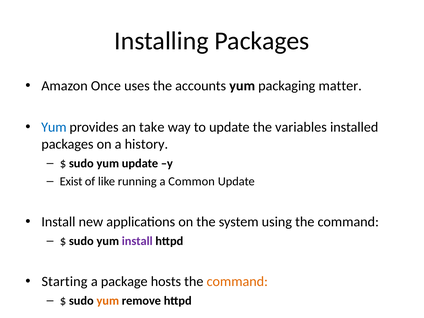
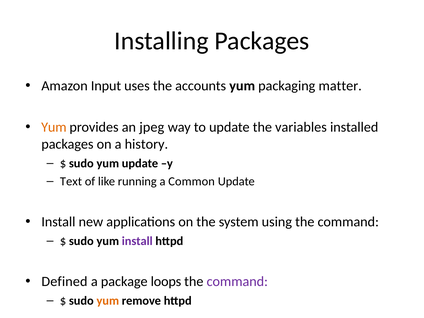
Once: Once -> Input
Yum at (54, 127) colour: blue -> orange
take: take -> jpeg
Exist: Exist -> Text
Starting: Starting -> Defined
hosts: hosts -> loops
command at (237, 282) colour: orange -> purple
